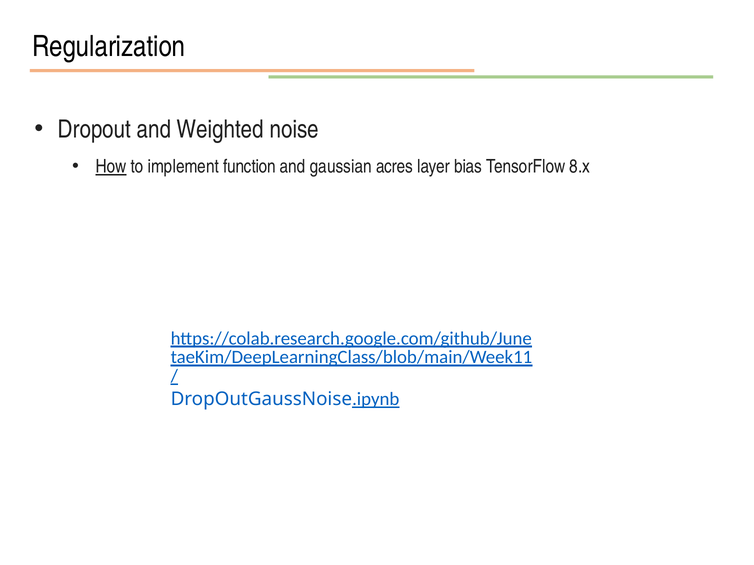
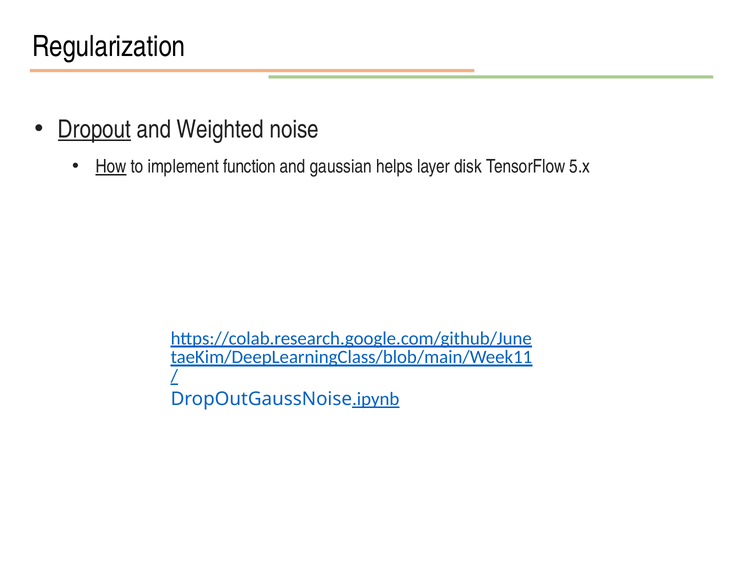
Dropout underline: none -> present
acres: acres -> helps
bias: bias -> disk
8.x: 8.x -> 5.x
